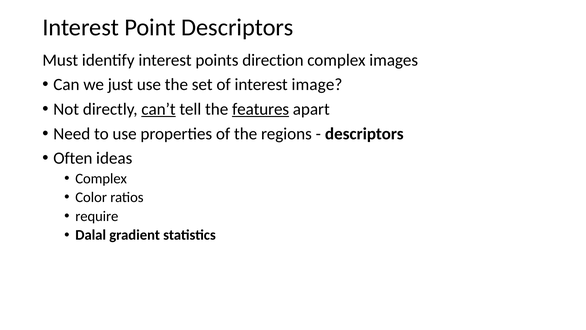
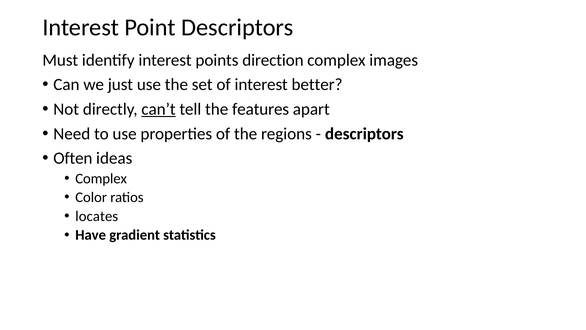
image: image -> better
features underline: present -> none
require: require -> locates
Dalal: Dalal -> Have
